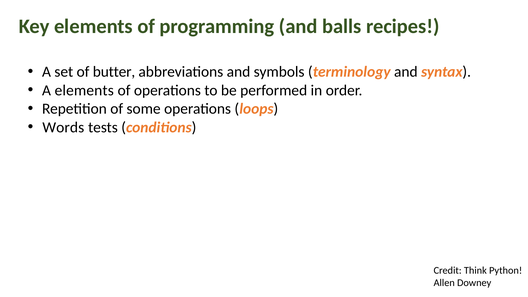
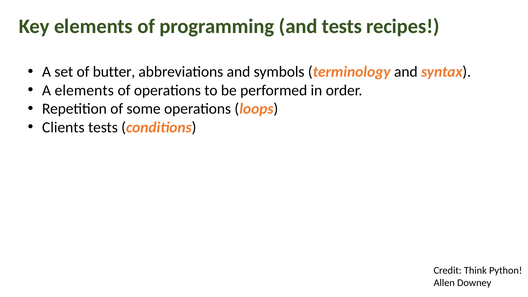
and balls: balls -> tests
Words: Words -> Clients
